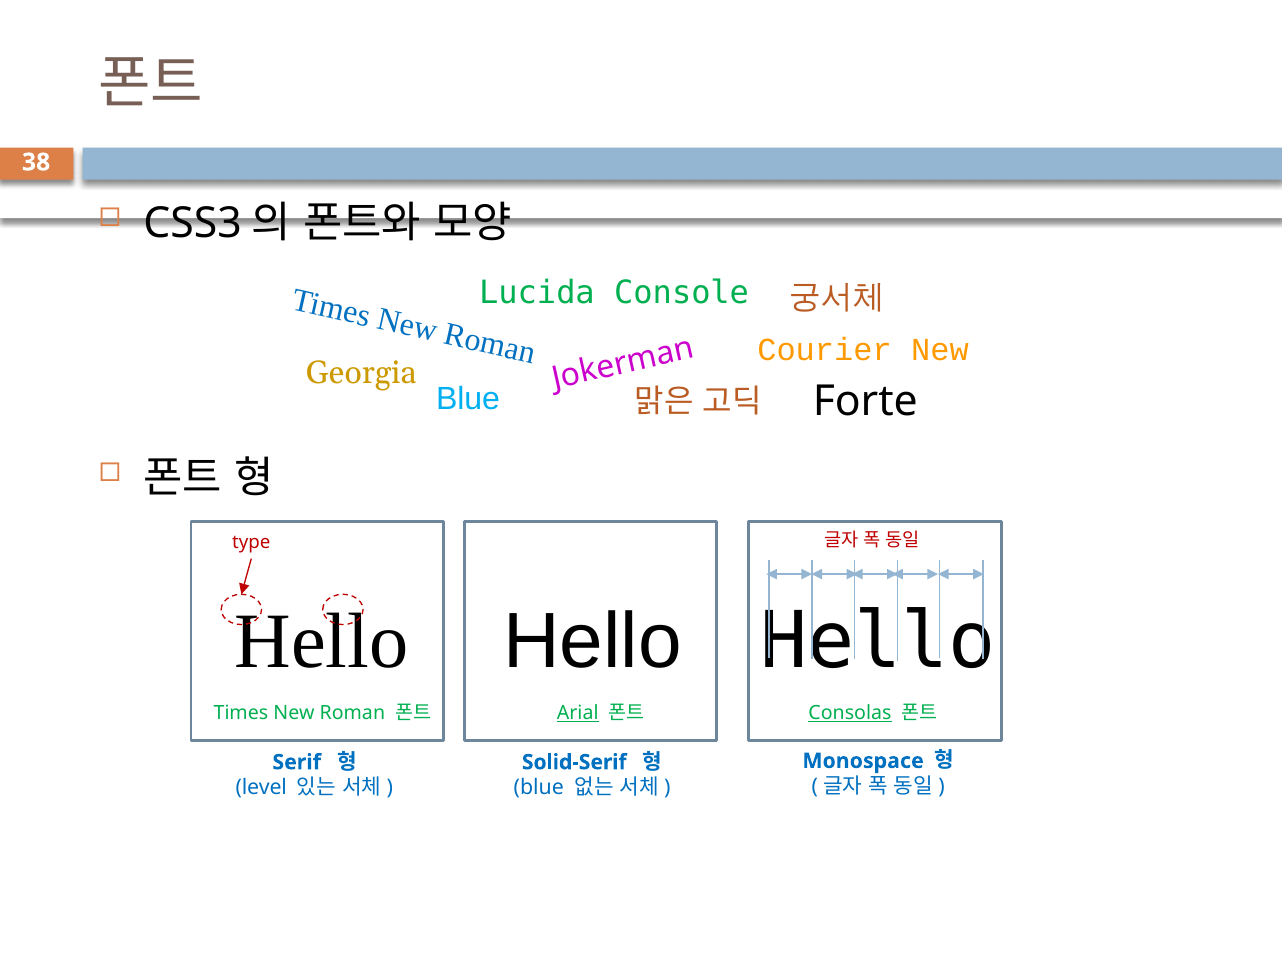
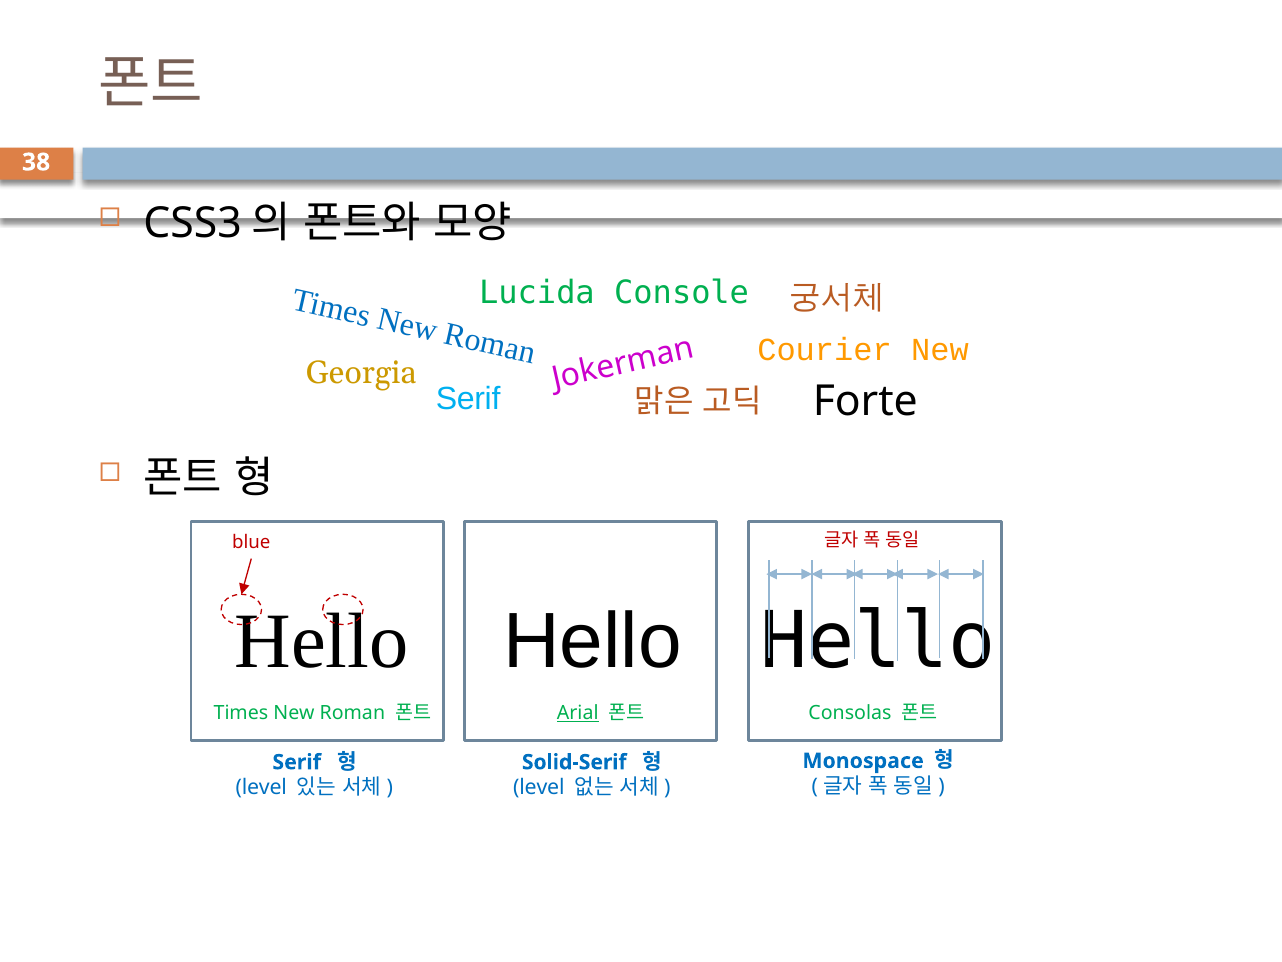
Blue at (468, 399): Blue -> Serif
type: type -> blue
Consolas underline: present -> none
blue at (539, 787): blue -> level
